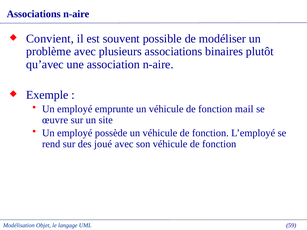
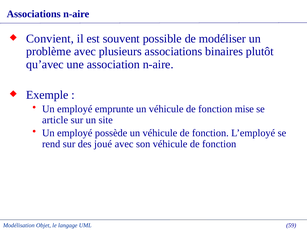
mail: mail -> mise
œuvre: œuvre -> article
